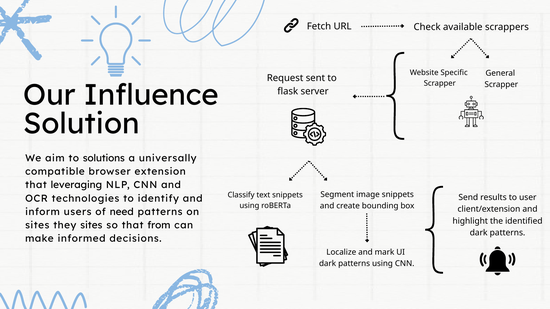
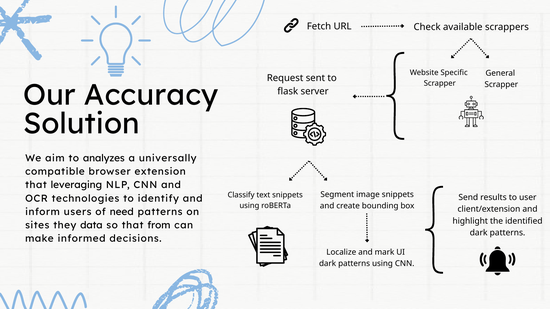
Influence: Influence -> Accuracy
solutions: solutions -> analyzes
they sites: sites -> data
